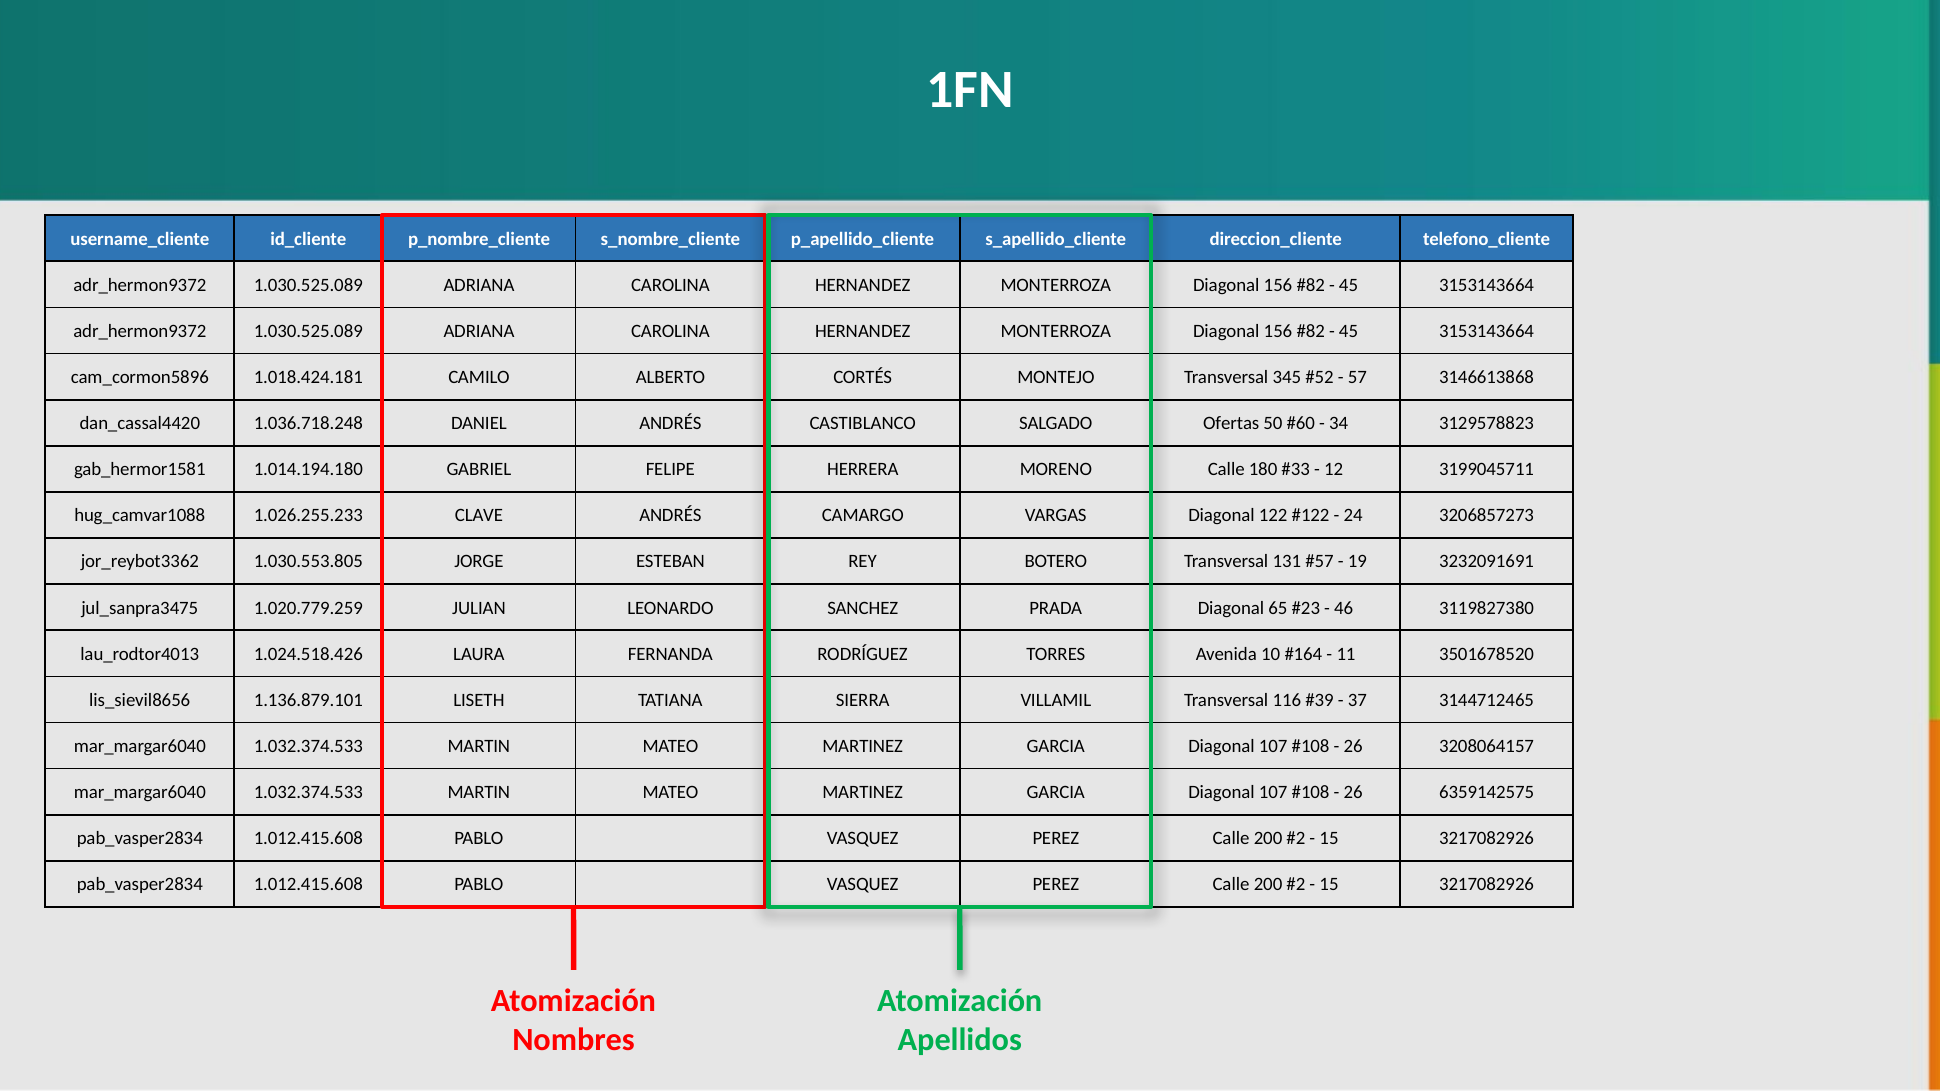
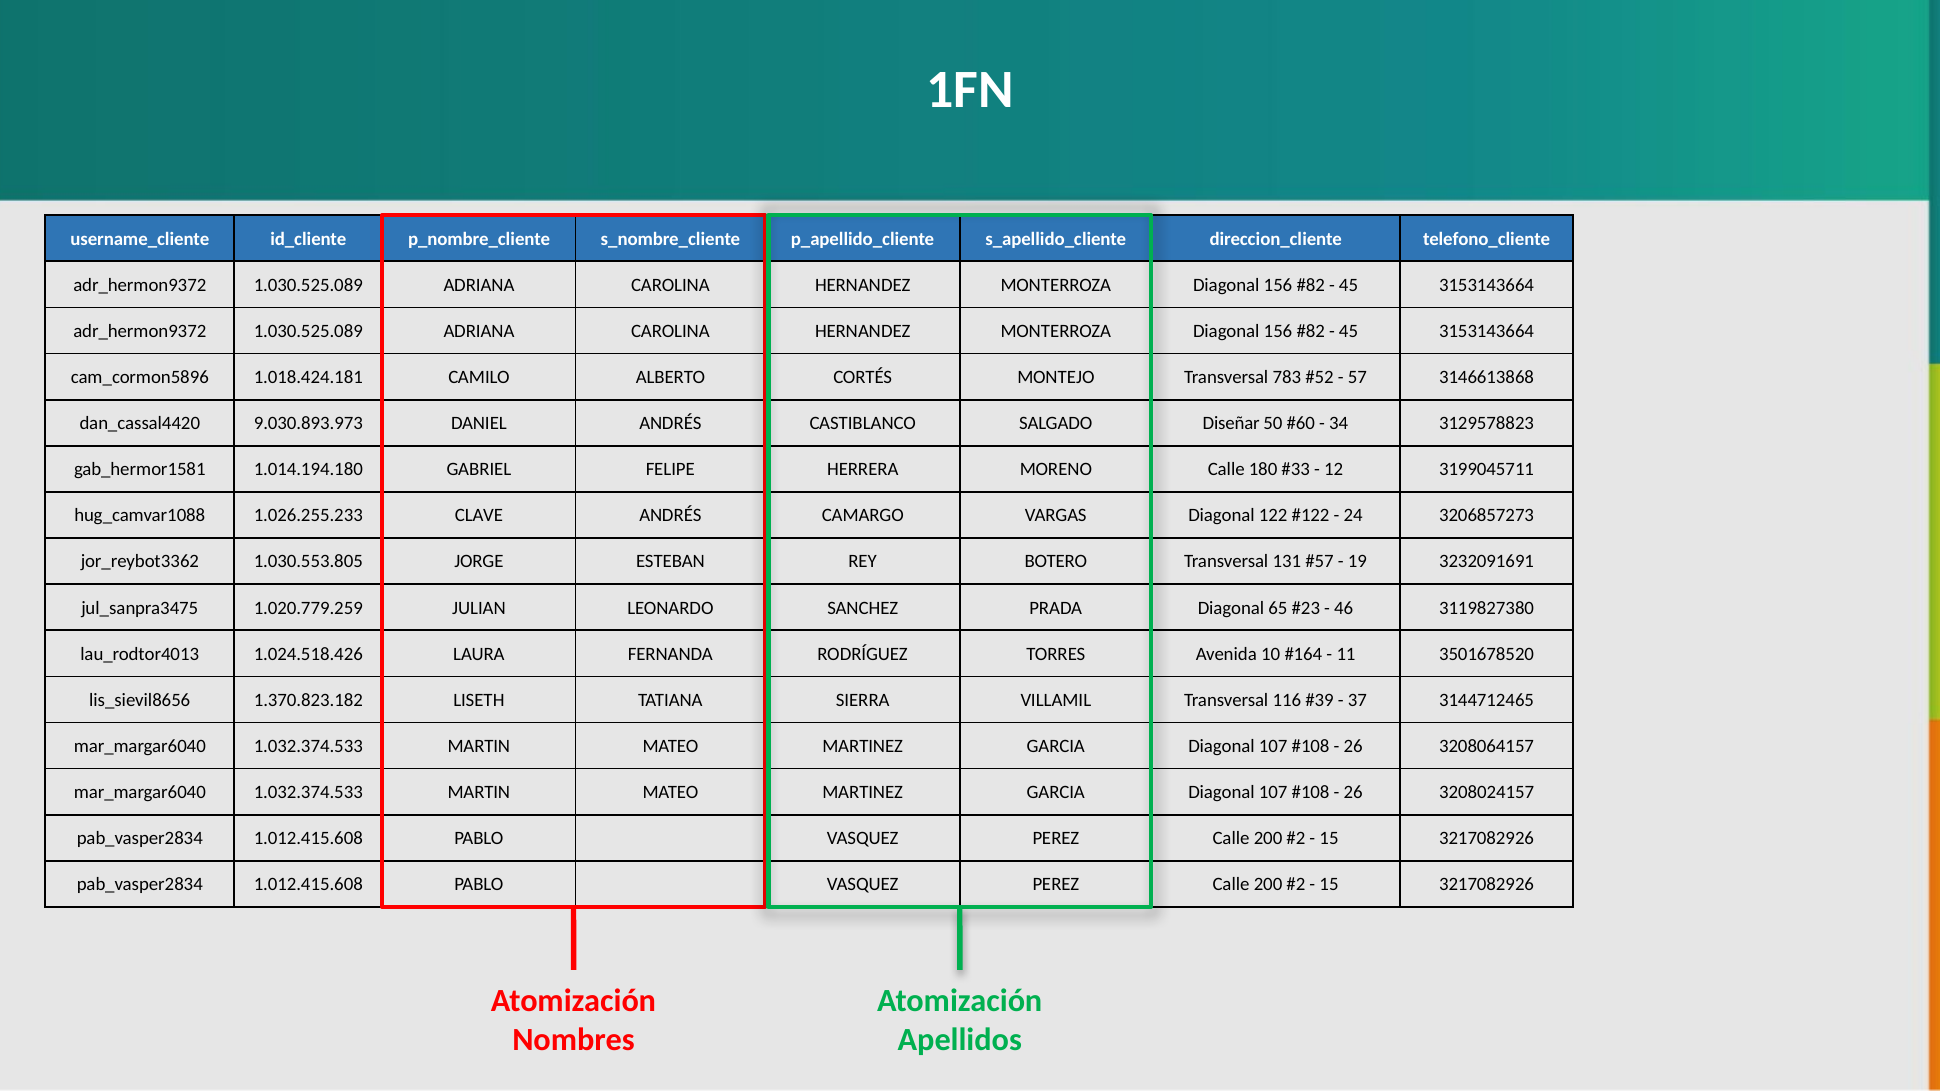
345: 345 -> 783
1.036.718.248: 1.036.718.248 -> 9.030.893.973
Ofertas: Ofertas -> Diseñar
1.136.879.101: 1.136.879.101 -> 1.370.823.182
6359142575: 6359142575 -> 3208024157
